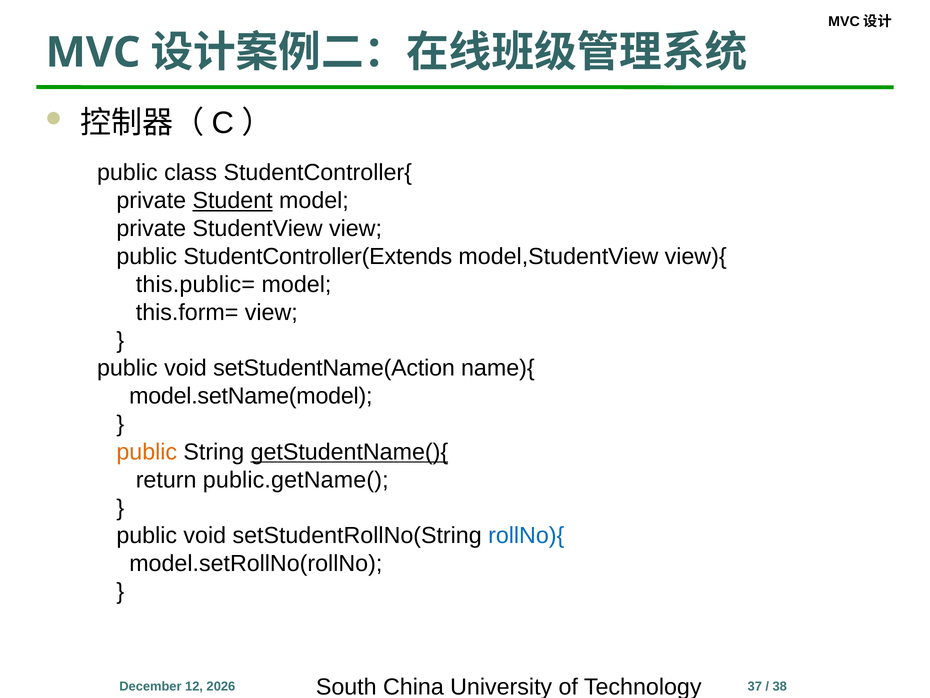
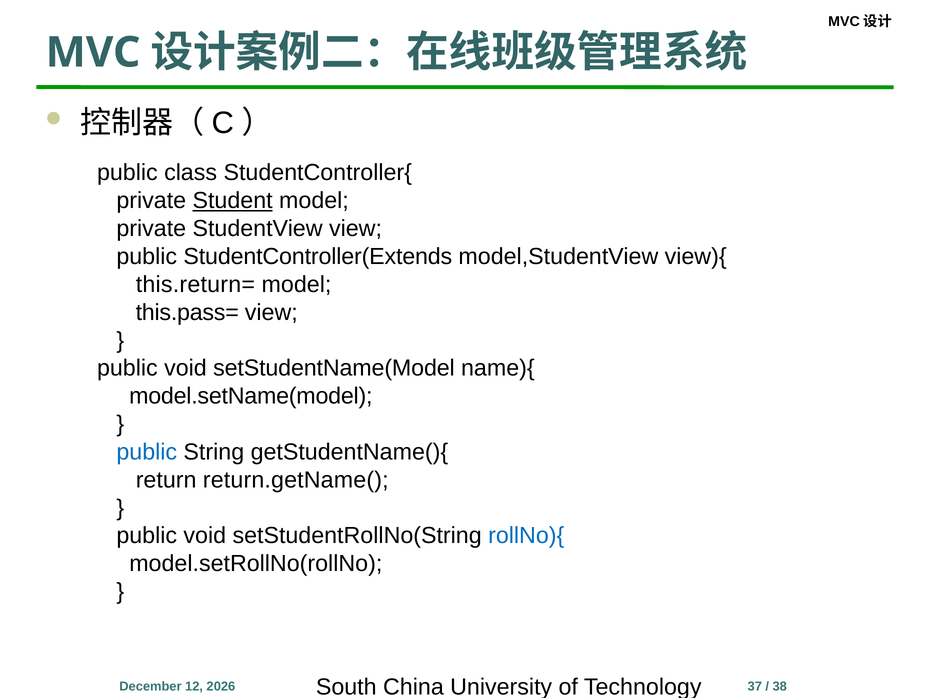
this.public=: this.public= -> this.return=
this.form=: this.form= -> this.pass=
setStudentName(Action: setStudentName(Action -> setStudentName(Model
public at (147, 452) colour: orange -> blue
getStudentName(){ underline: present -> none
public.getName(: public.getName( -> return.getName(
